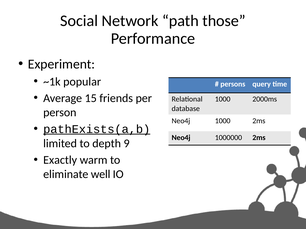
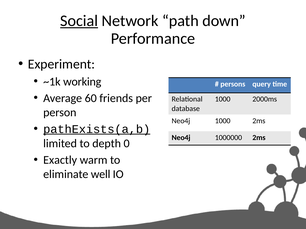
Social underline: none -> present
those: those -> down
popular: popular -> working
15: 15 -> 60
9: 9 -> 0
